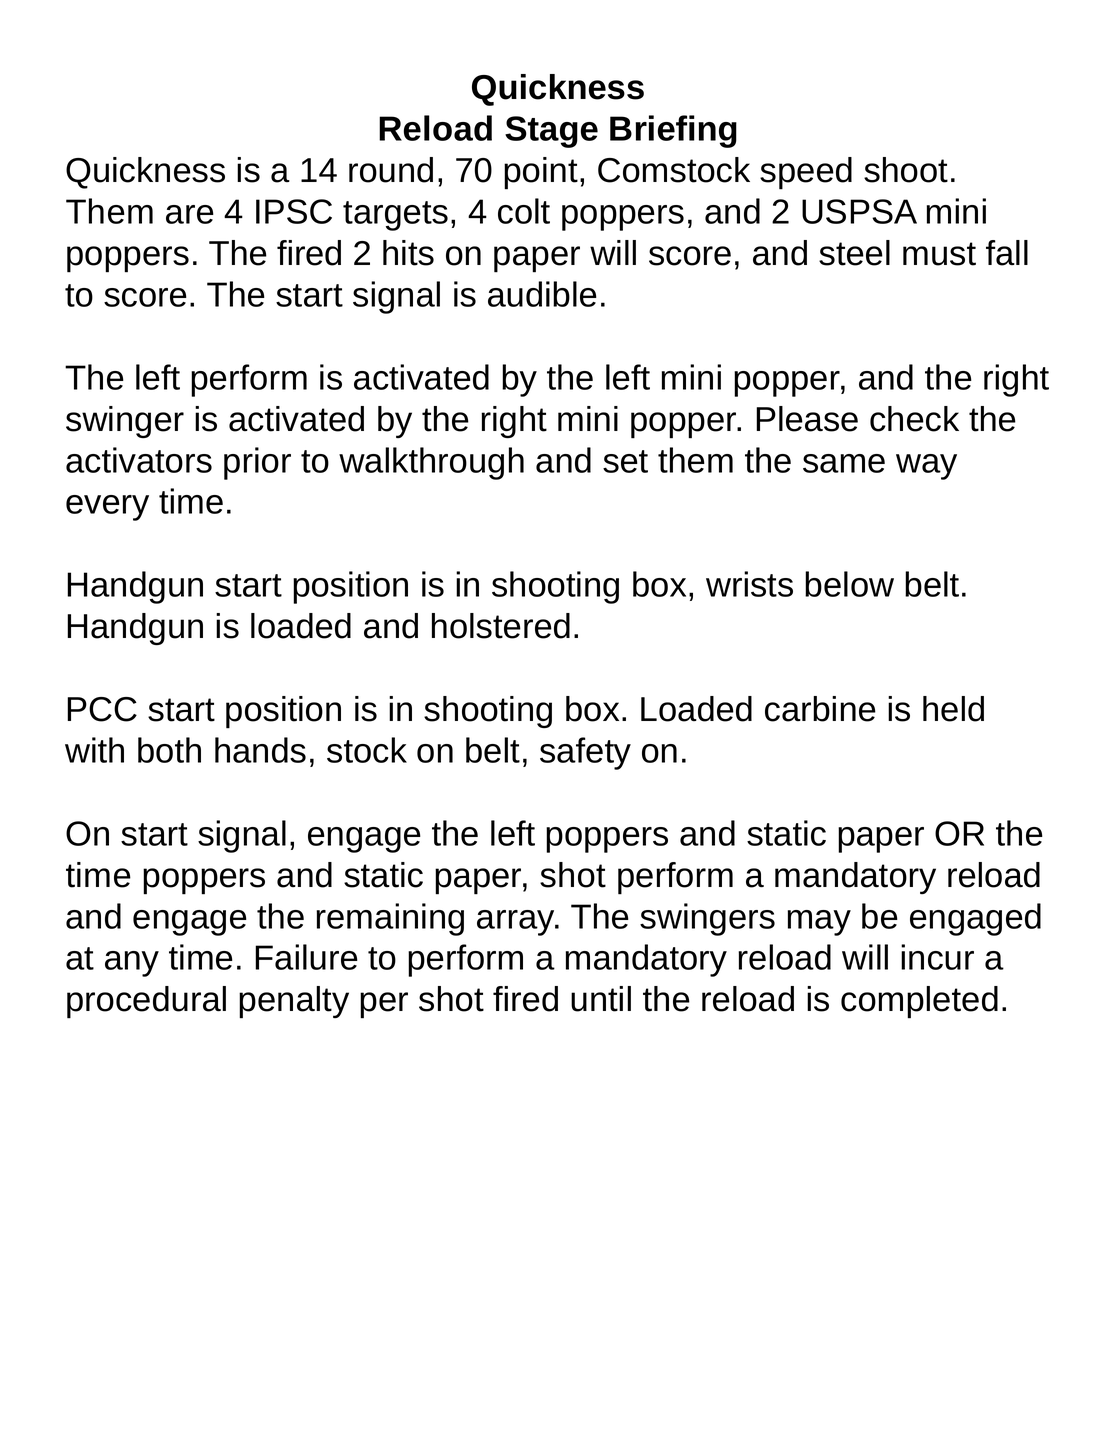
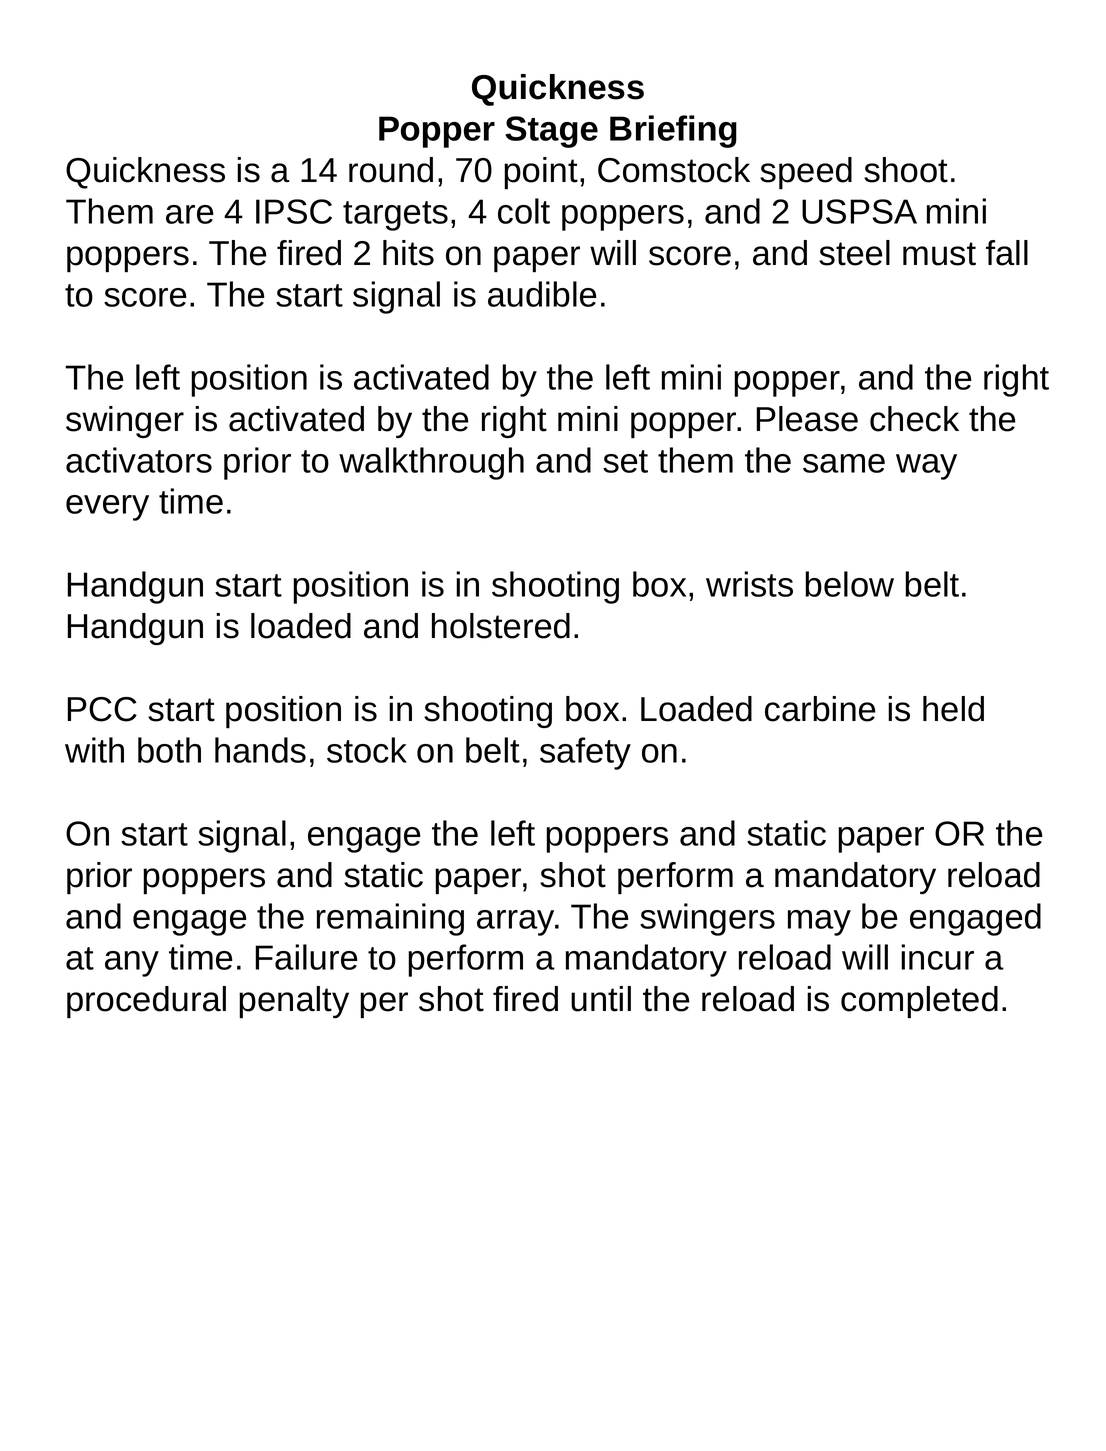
Reload at (436, 130): Reload -> Popper
left perform: perform -> position
time at (99, 876): time -> prior
